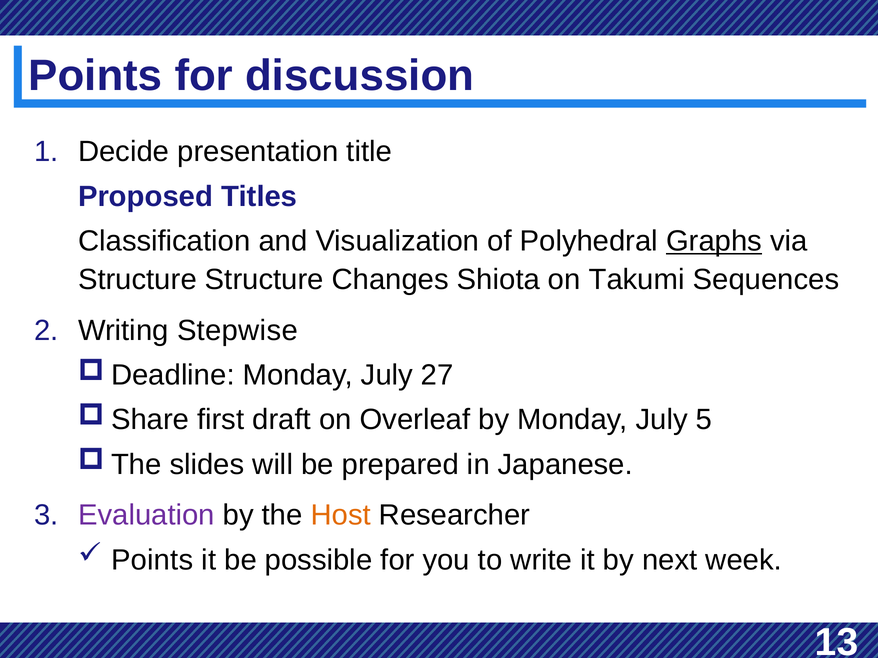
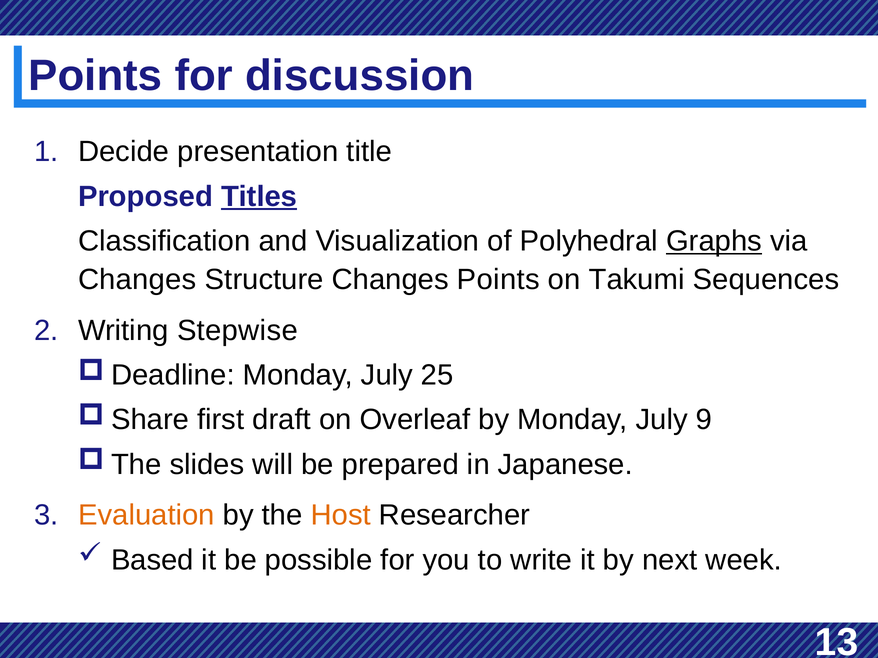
Titles underline: none -> present
Structure at (137, 280): Structure -> Changes
Changes Shiota: Shiota -> Points
27: 27 -> 25
5: 5 -> 9
Evaluation colour: purple -> orange
Points at (152, 560): Points -> Based
